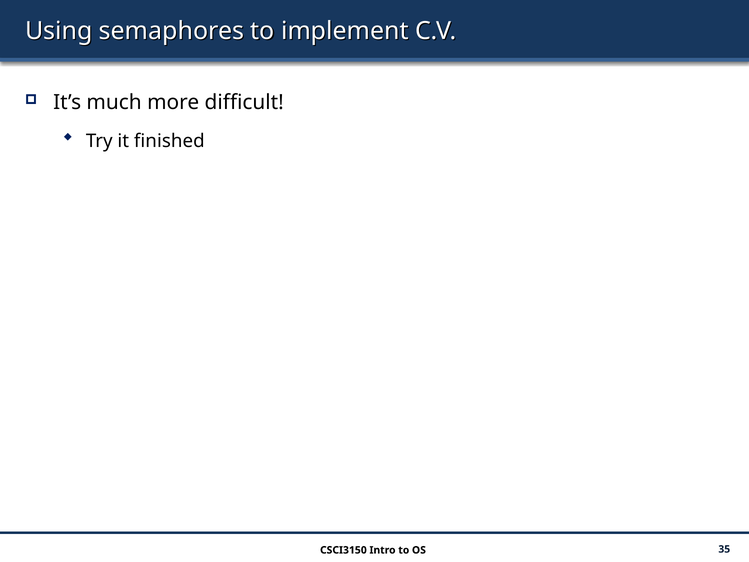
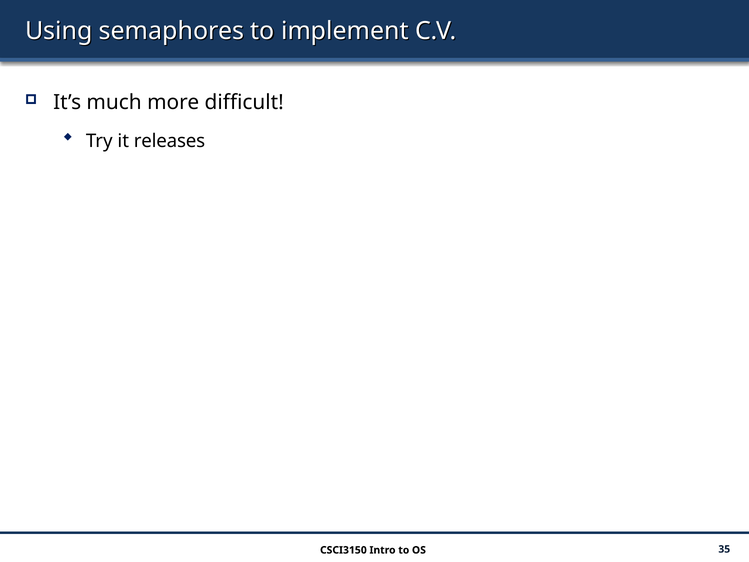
finished: finished -> releases
